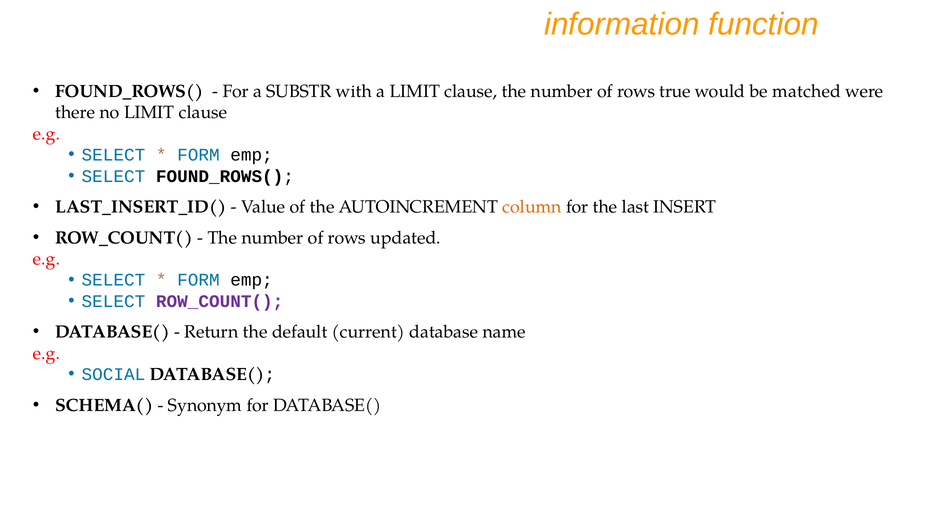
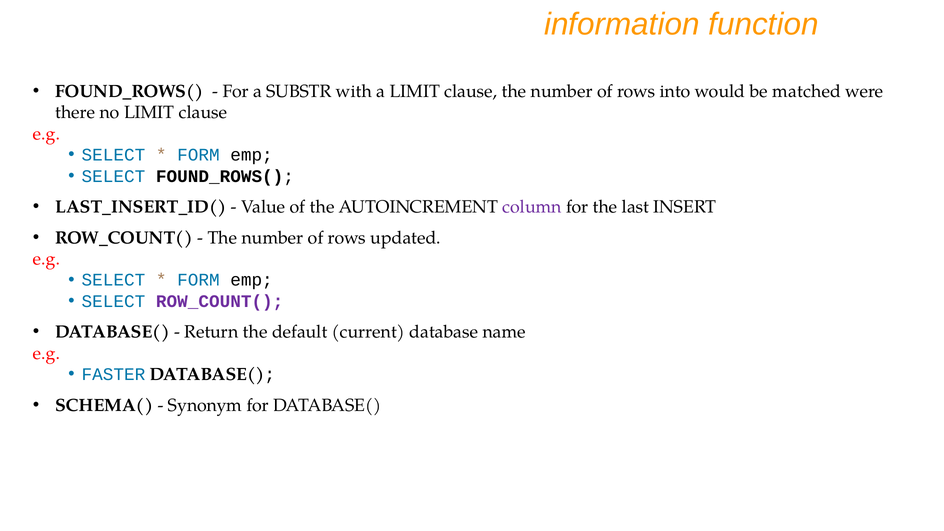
true: true -> into
column colour: orange -> purple
SOCIAL: SOCIAL -> FASTER
